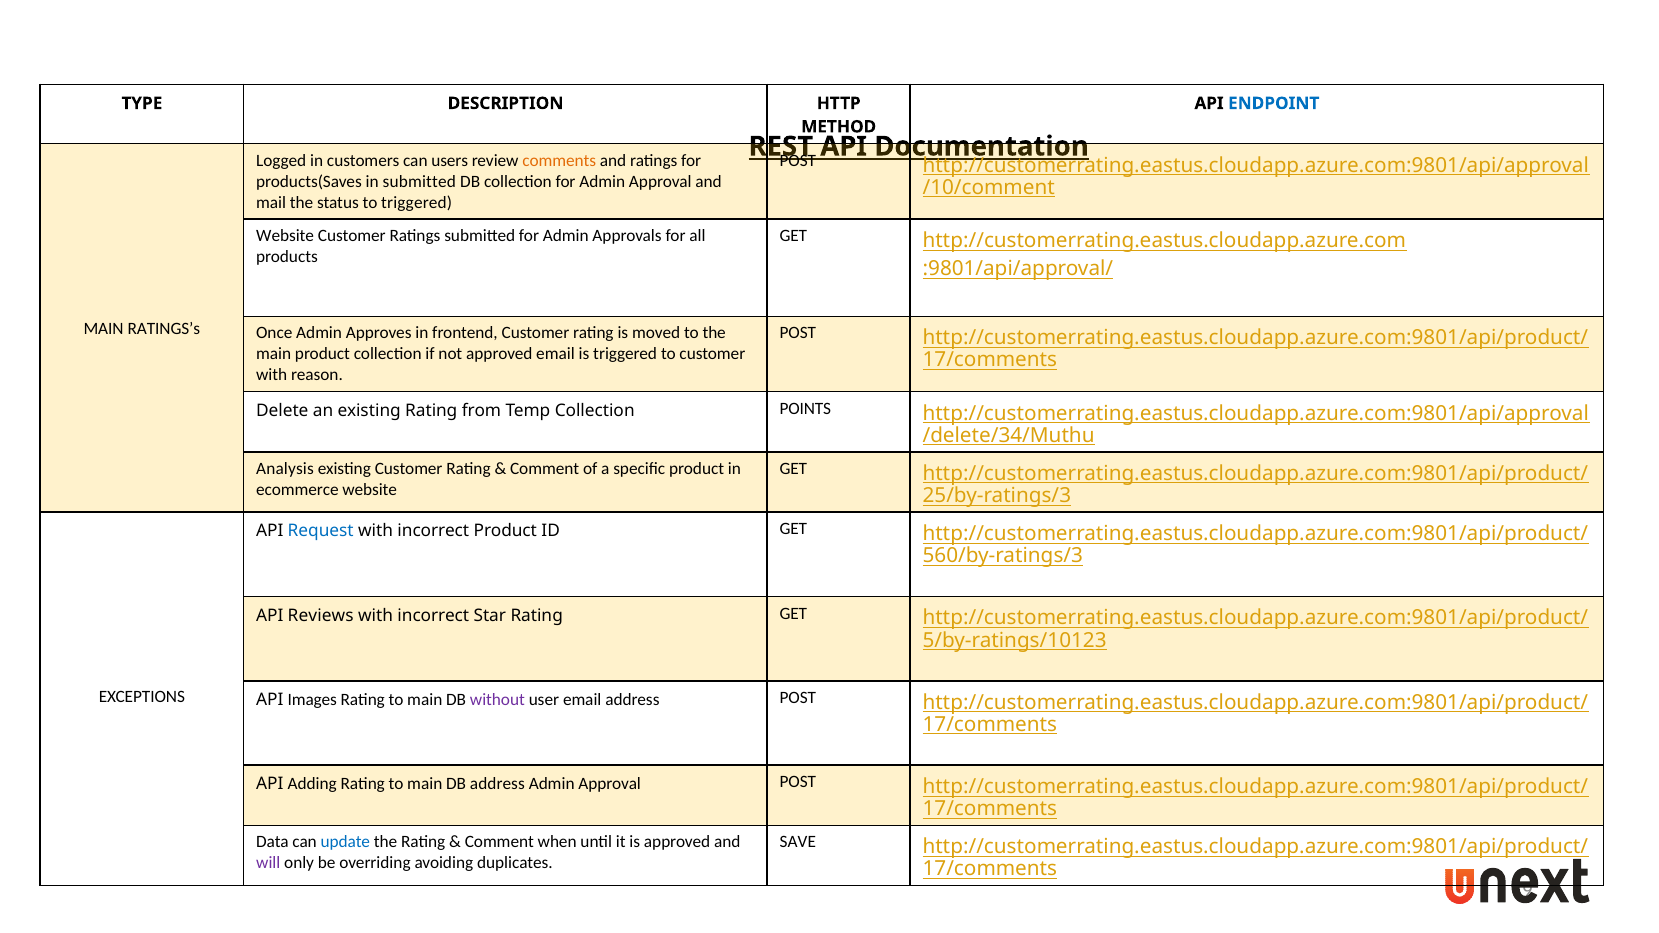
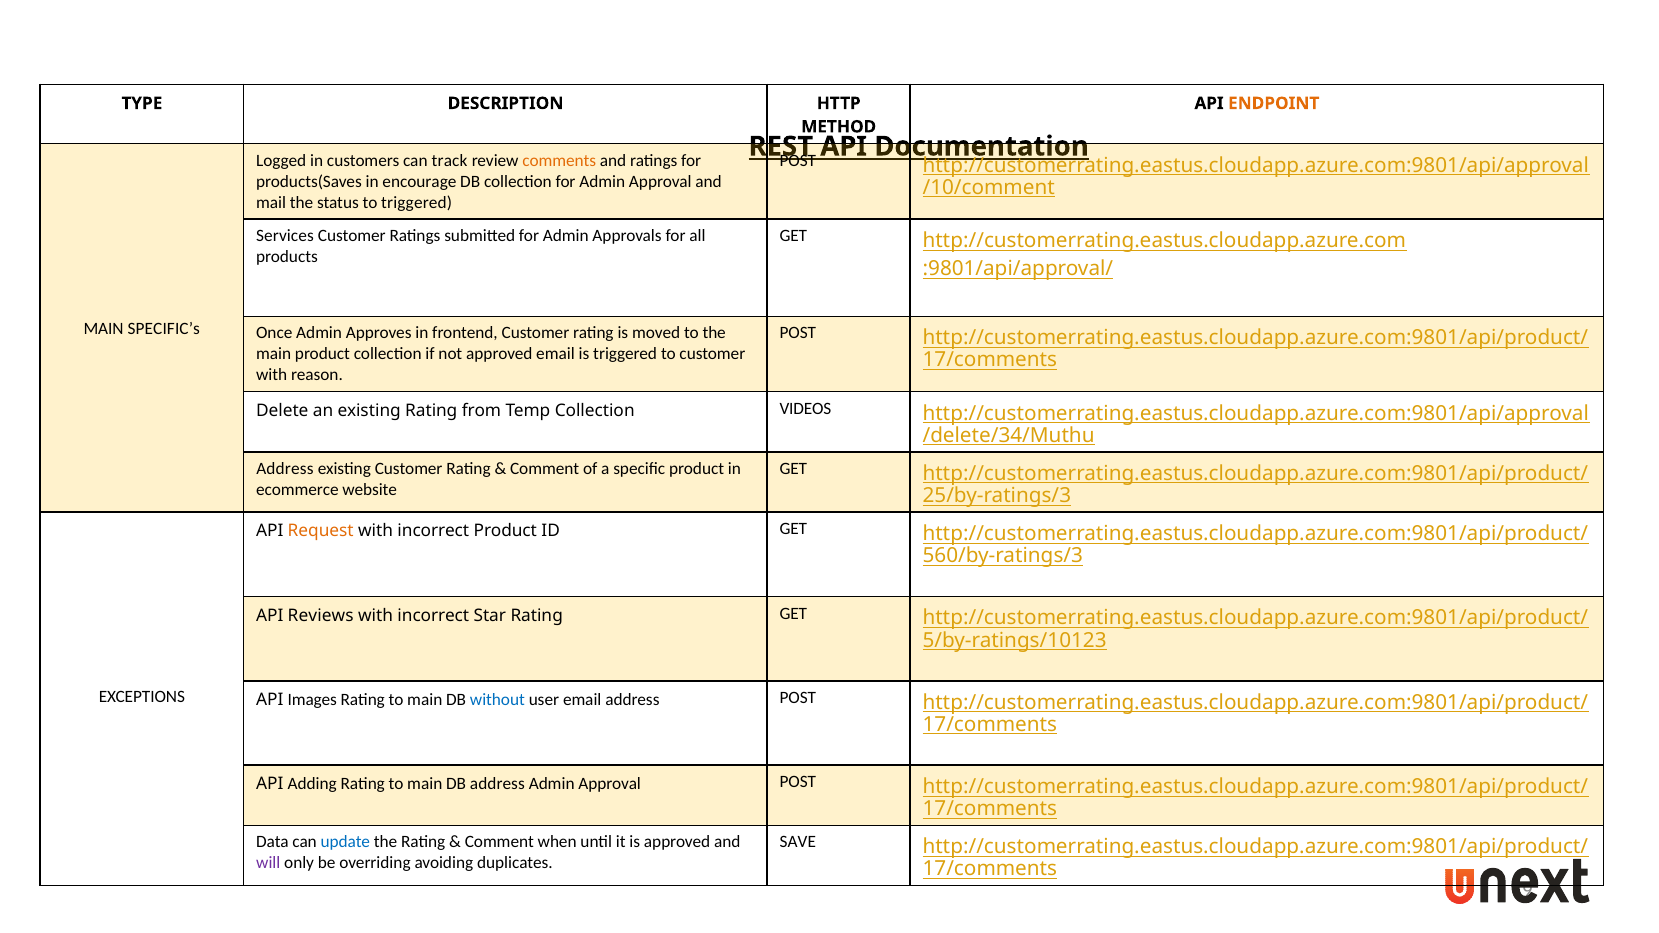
ENDPOINT colour: blue -> orange
users: users -> track
in submitted: submitted -> encourage
Website at (285, 236): Website -> Services
RATINGS’s: RATINGS’s -> SPECIFIC’s
POINTS: POINTS -> VIDEOS
Analysis at (285, 469): Analysis -> Address
Request colour: blue -> orange
without colour: purple -> blue
